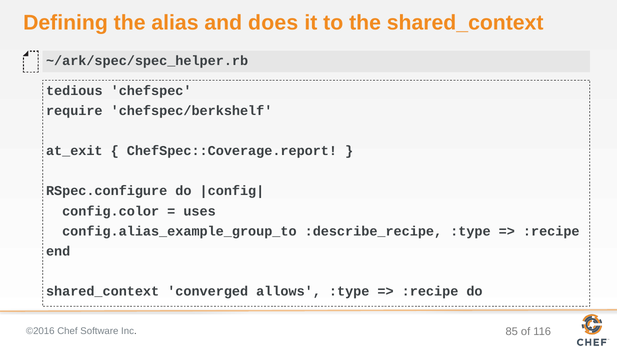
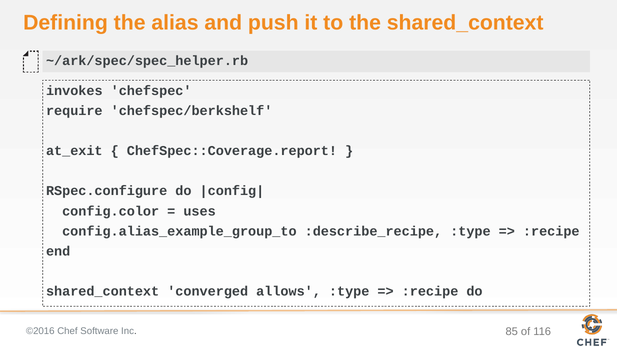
does: does -> push
tedious: tedious -> invokes
